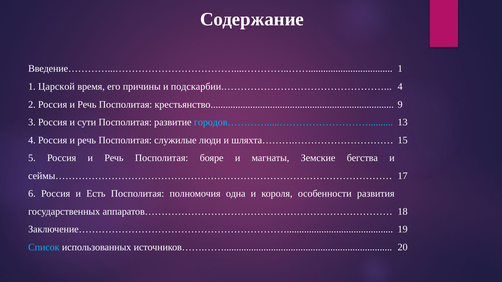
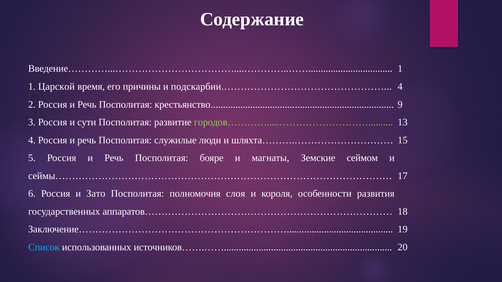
городов………….....……………………… colour: light blue -> light green
бегства: бегства -> сеймом
Есть: Есть -> Зато
одна: одна -> слоя
